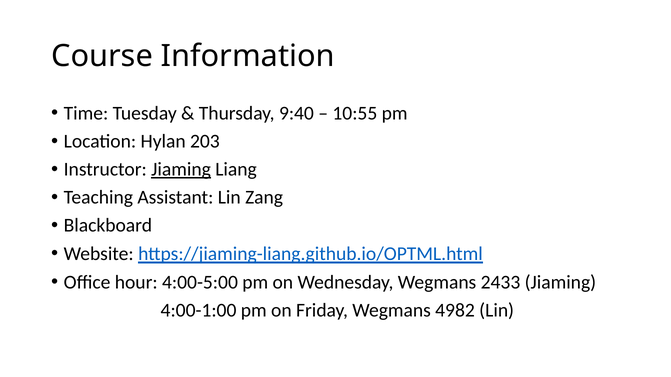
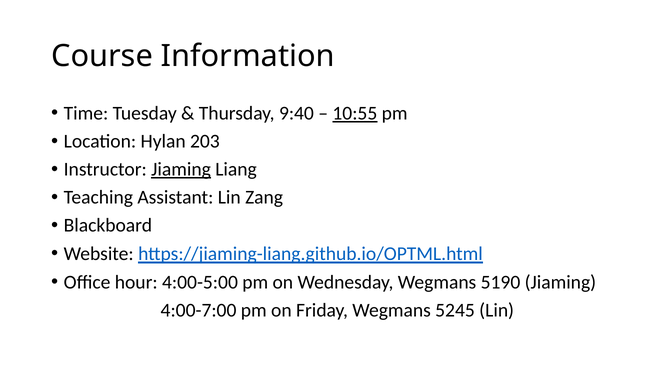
10:55 underline: none -> present
2433: 2433 -> 5190
4:00-1:00: 4:00-1:00 -> 4:00-7:00
4982: 4982 -> 5245
